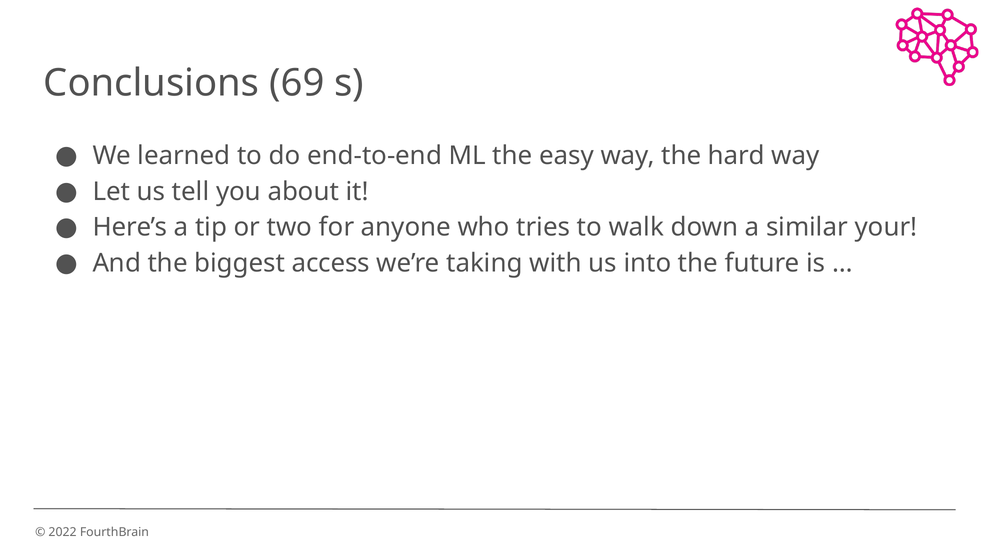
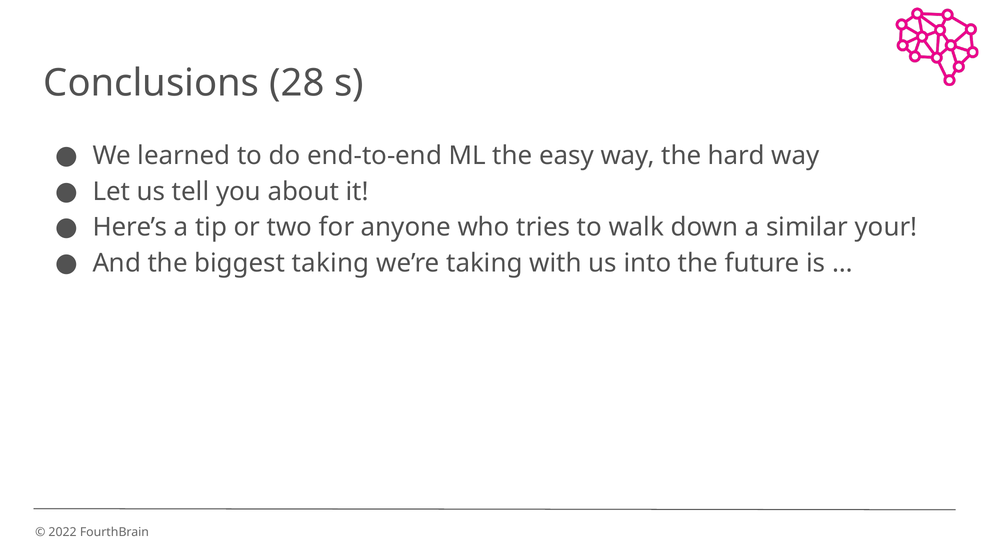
69: 69 -> 28
biggest access: access -> taking
